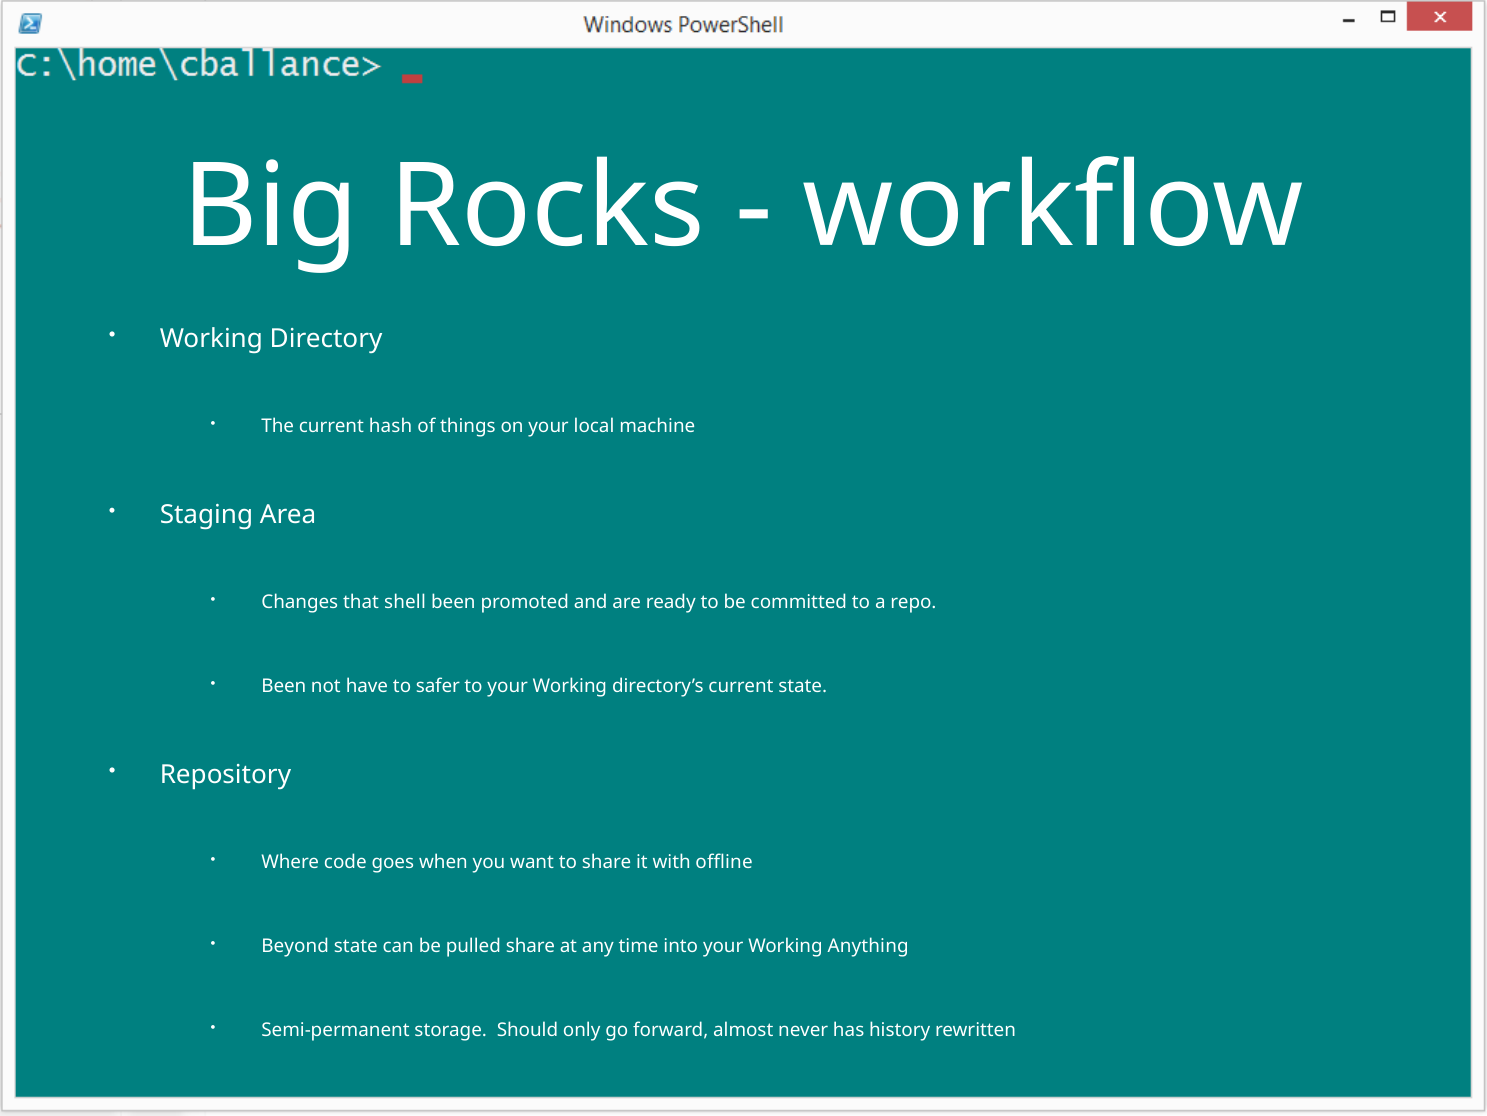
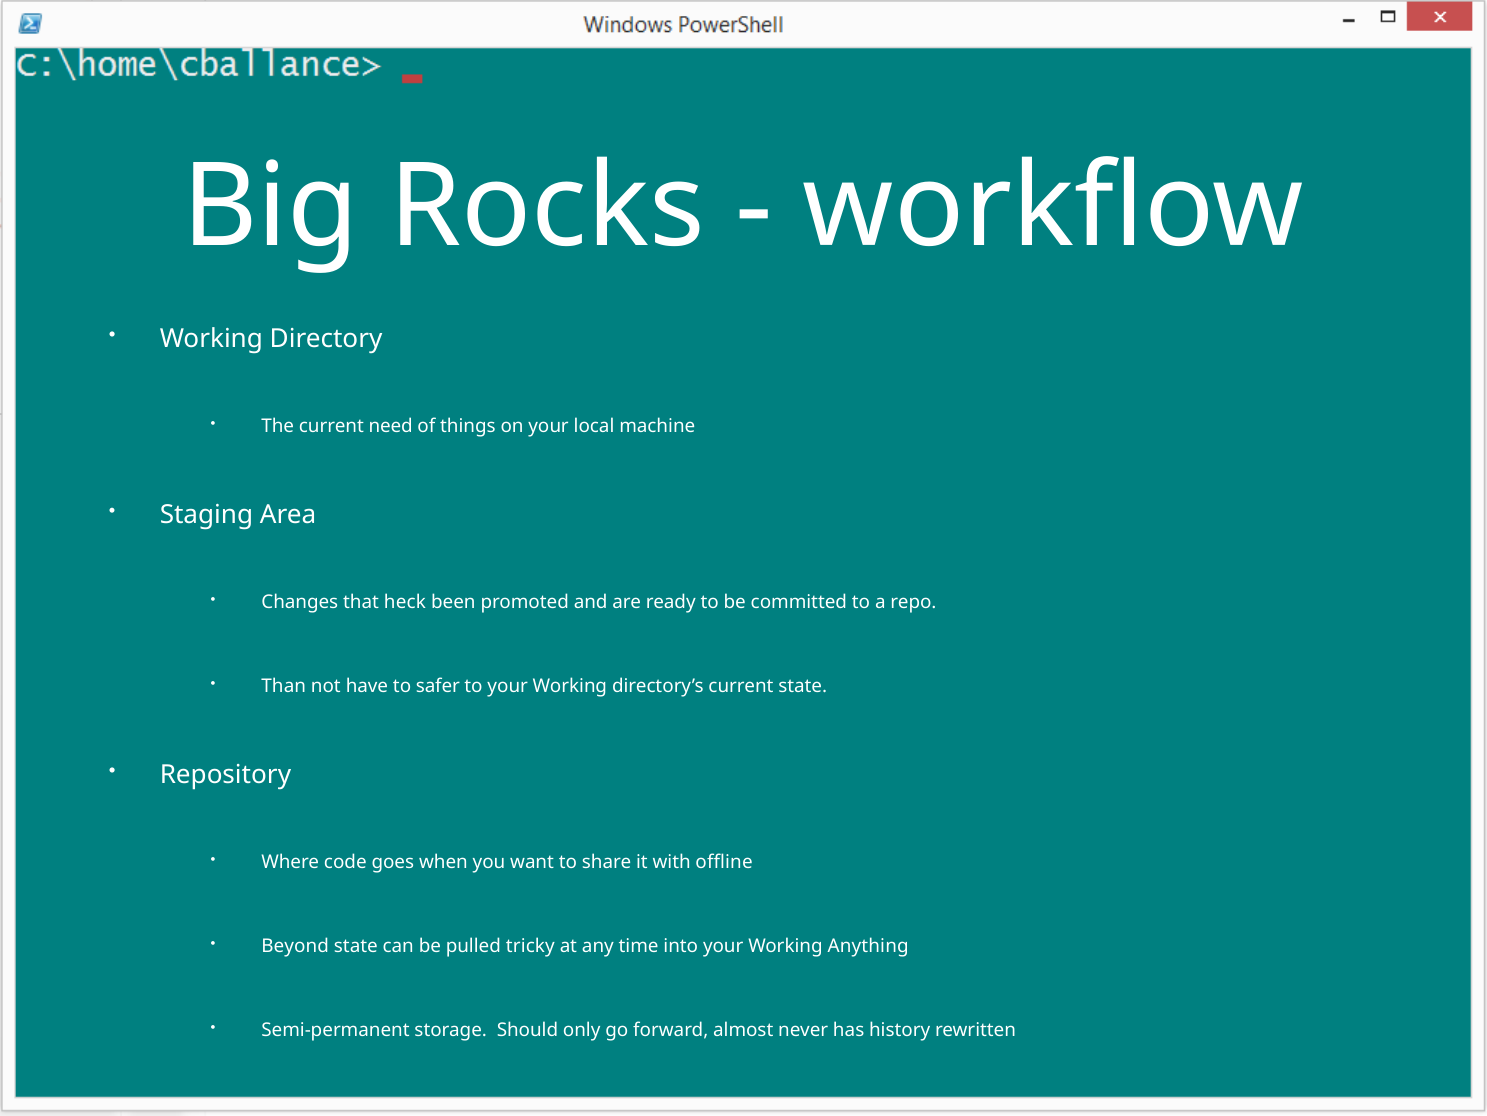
hash: hash -> need
shell: shell -> heck
Been at (284, 686): Been -> Than
pulled share: share -> tricky
